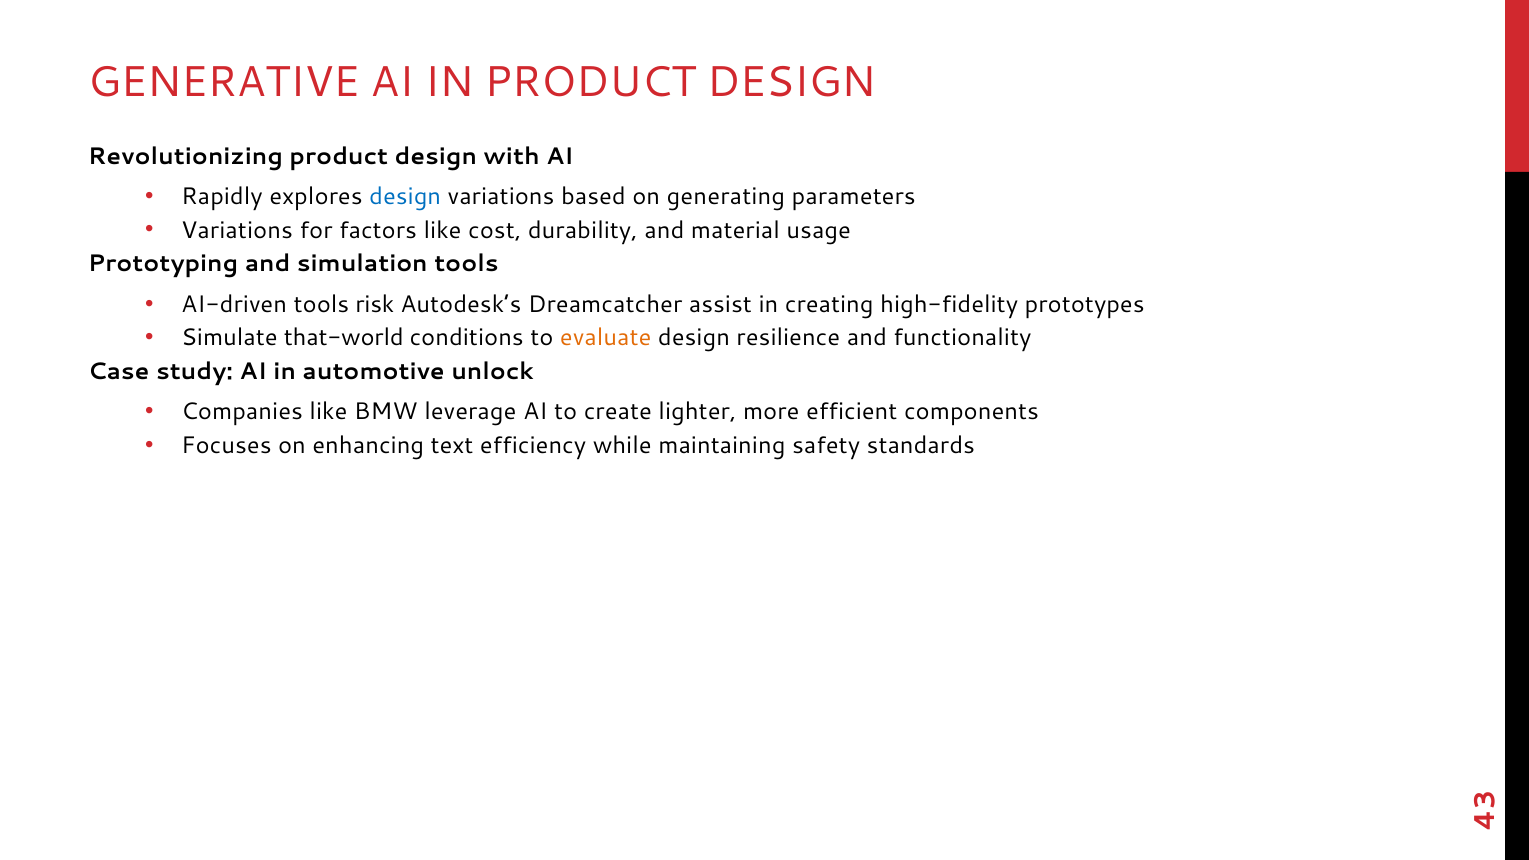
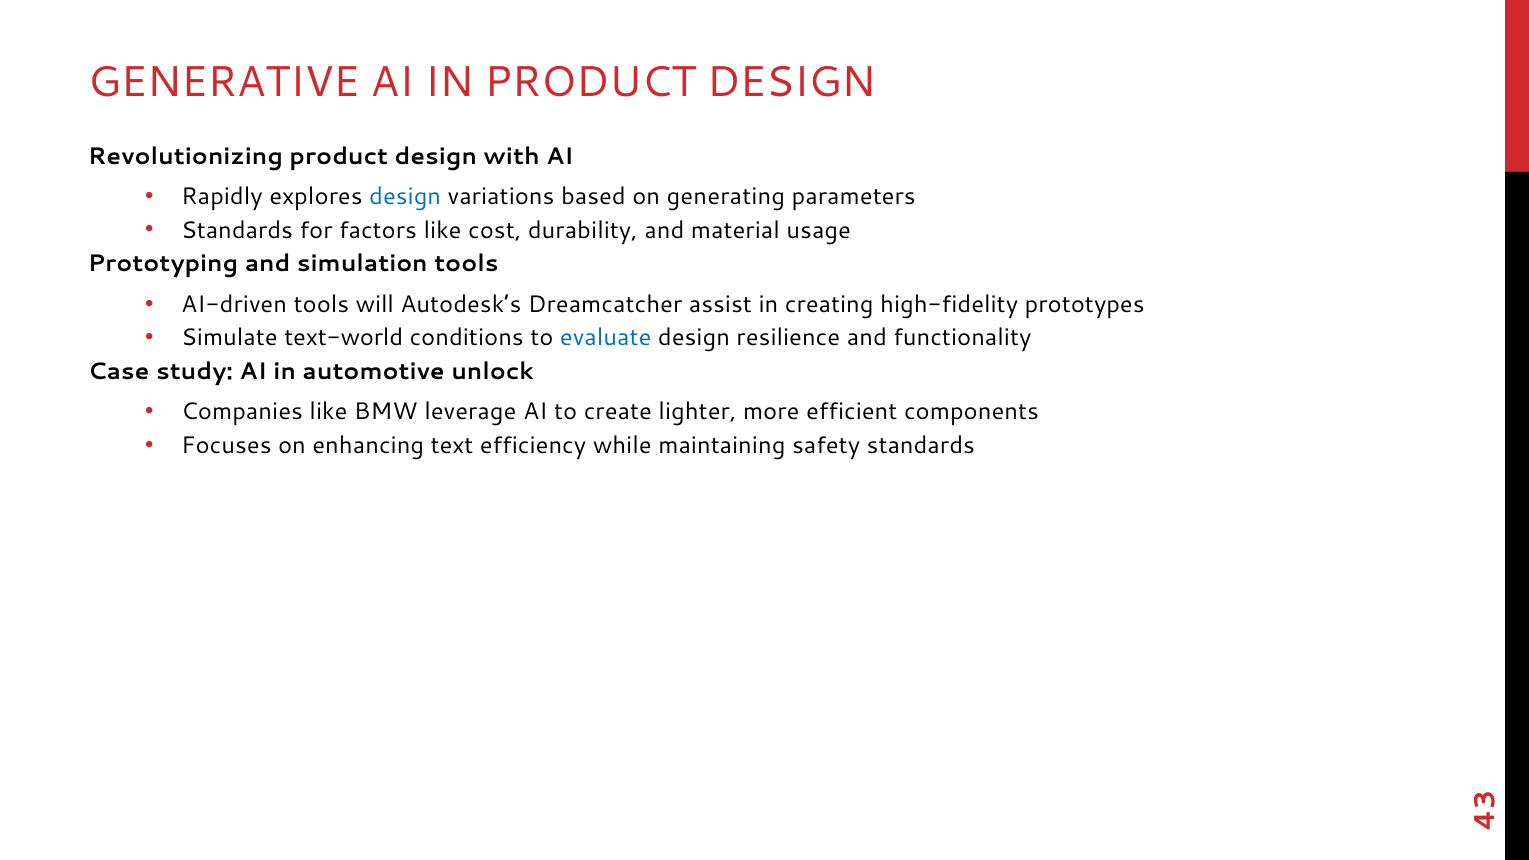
Variations at (237, 230): Variations -> Standards
risk: risk -> will
that-world: that-world -> text-world
evaluate colour: orange -> blue
